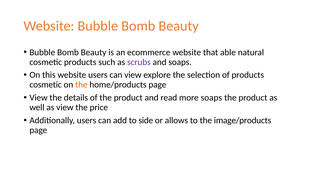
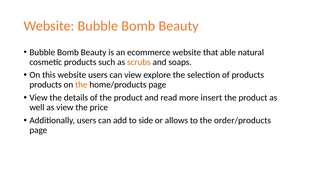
scrubs colour: purple -> orange
cosmetic at (46, 85): cosmetic -> products
more soaps: soaps -> insert
image/products: image/products -> order/products
